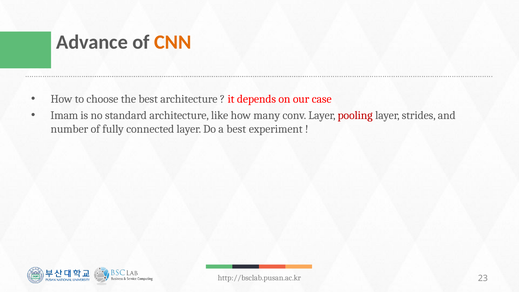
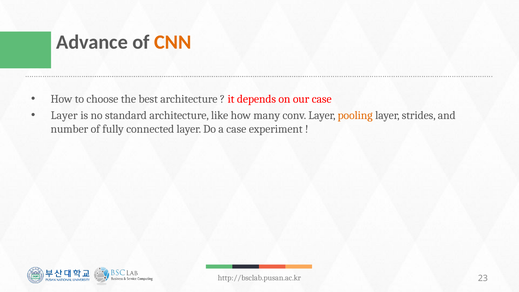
Imam at (64, 115): Imam -> Layer
pooling colour: red -> orange
a best: best -> case
